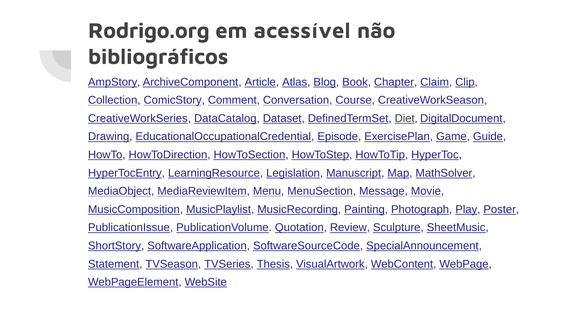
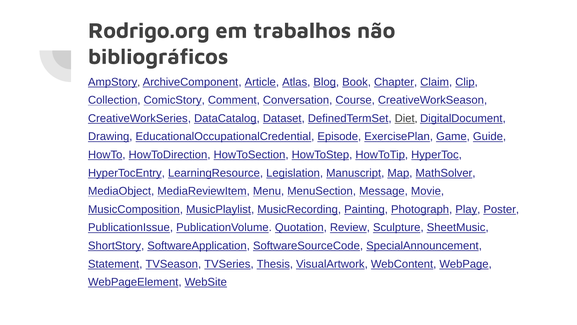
acessível: acessível -> trabalhos
